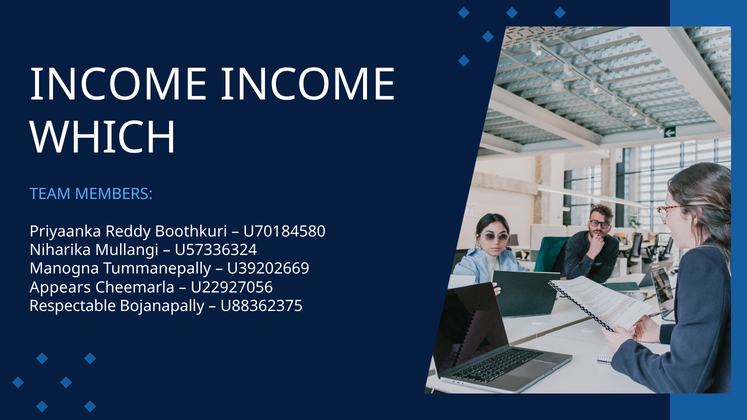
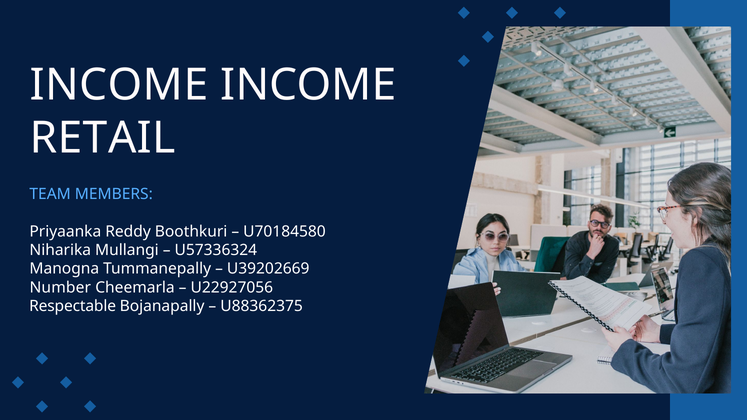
WHICH: WHICH -> RETAIL
Appears: Appears -> Number
